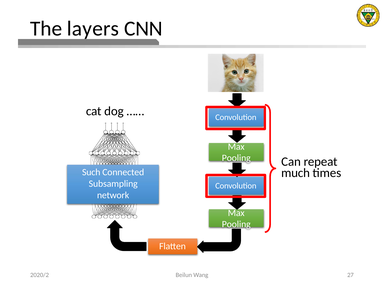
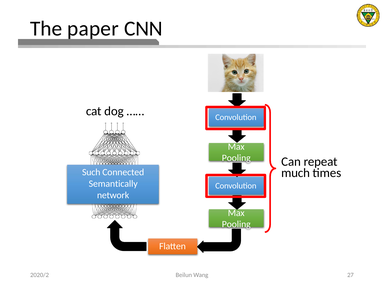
layers: layers -> paper
Subsampling: Subsampling -> Semantically
